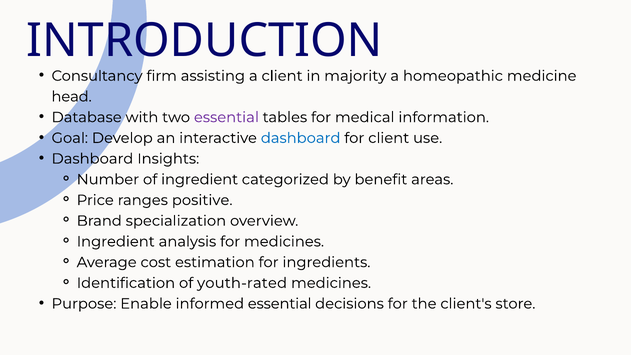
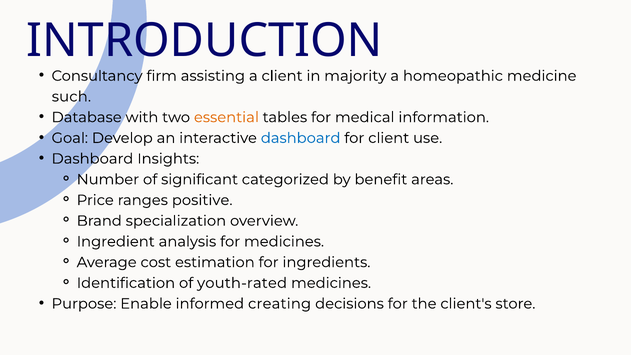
head: head -> such
essential at (226, 117) colour: purple -> orange
of ingredient: ingredient -> significant
informed essential: essential -> creating
